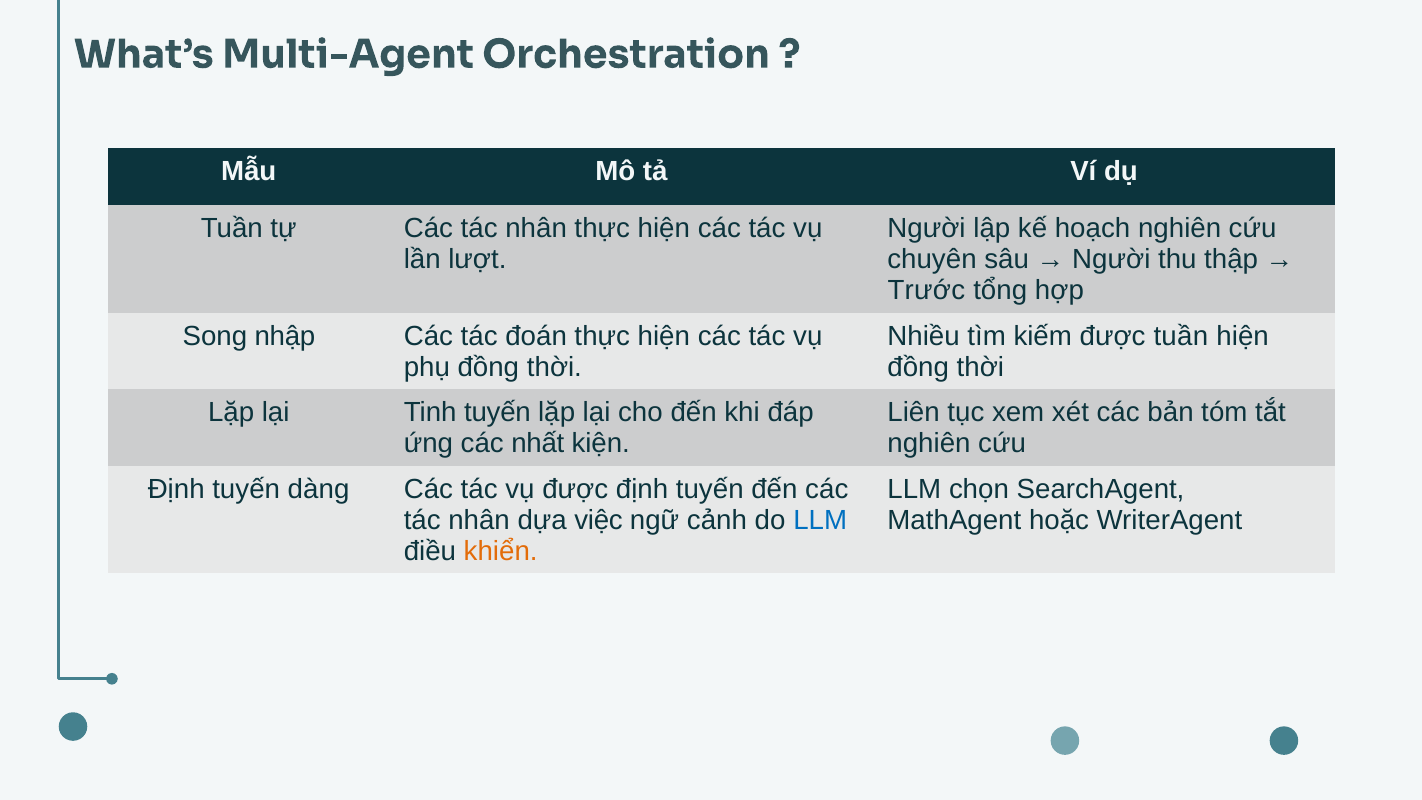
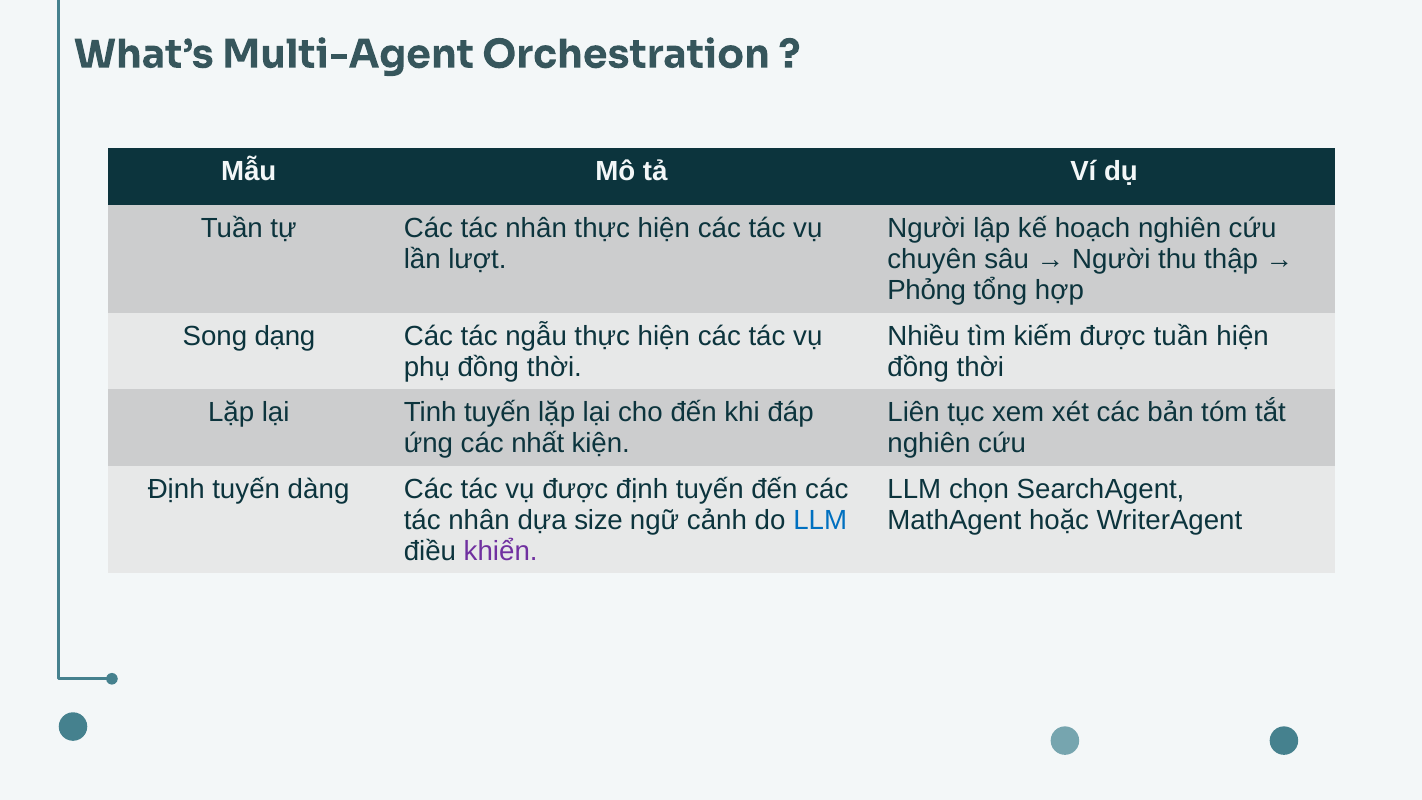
Trước: Trước -> Phỏng
nhập: nhập -> dạng
đoán: đoán -> ngẫu
việc: việc -> size
khiển colour: orange -> purple
